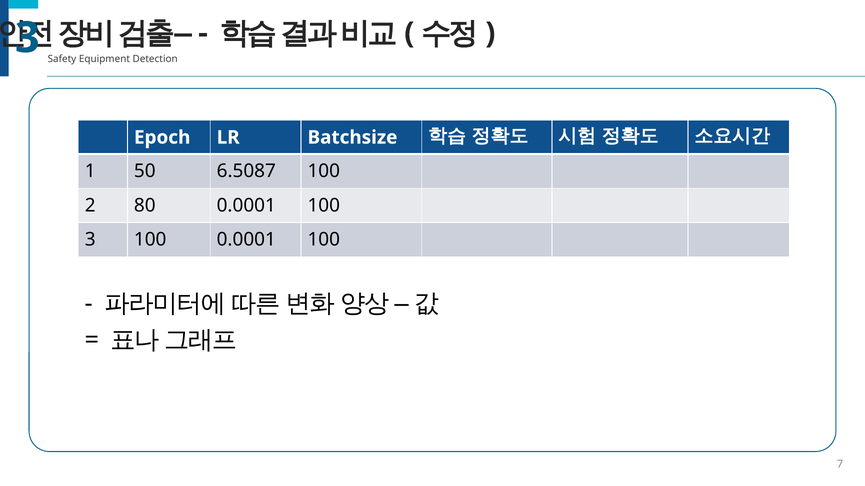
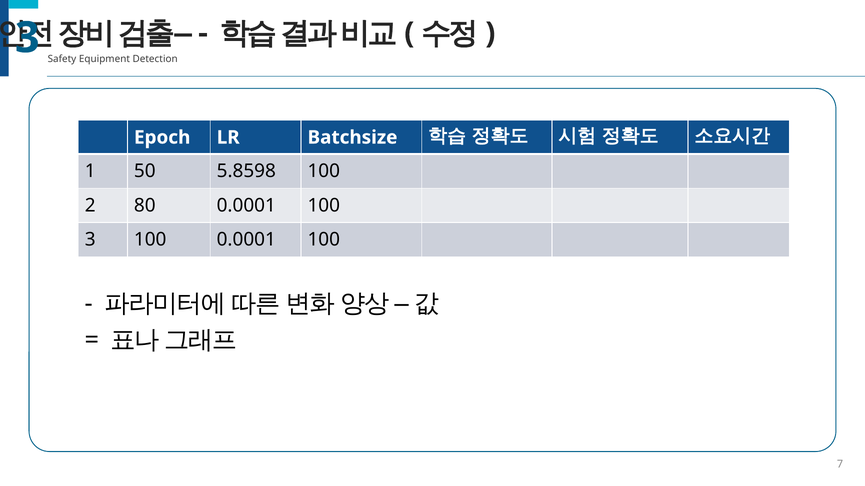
6.5087: 6.5087 -> 5.8598
